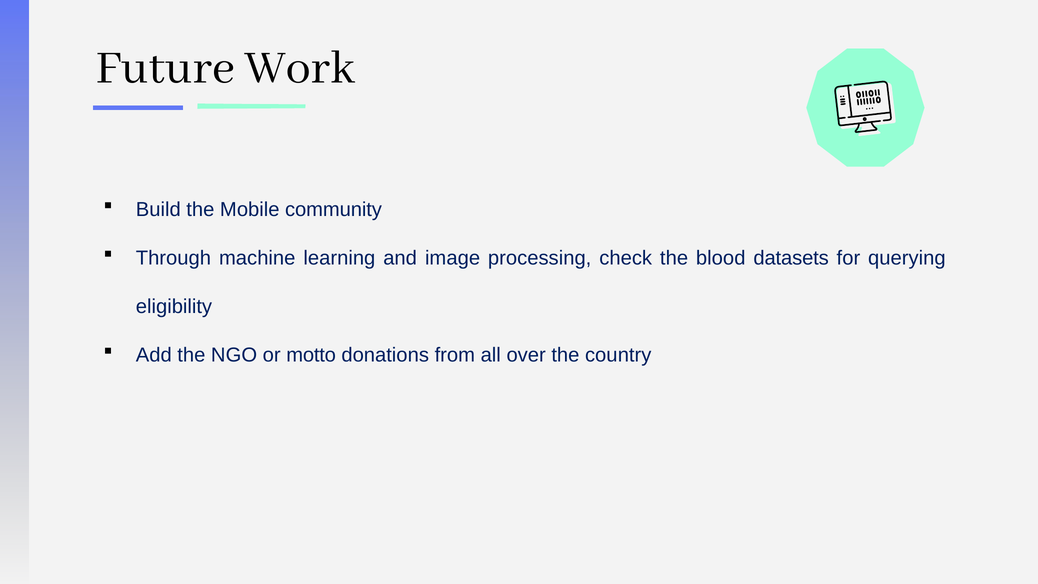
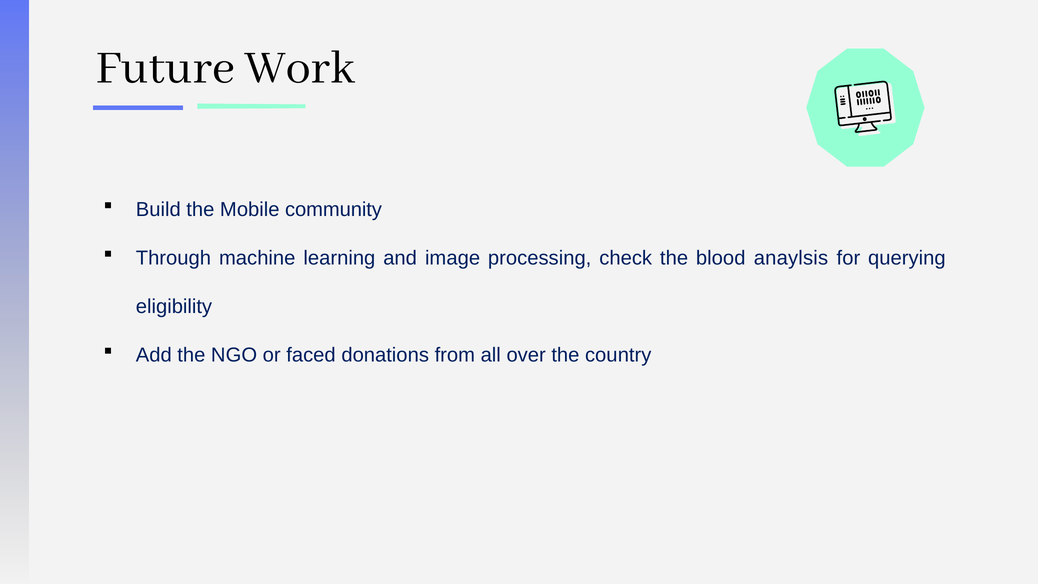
datasets: datasets -> anaylsis
motto: motto -> faced
